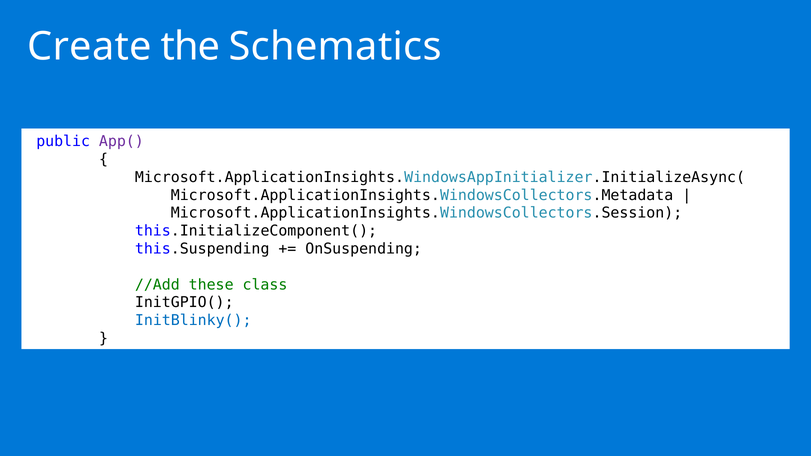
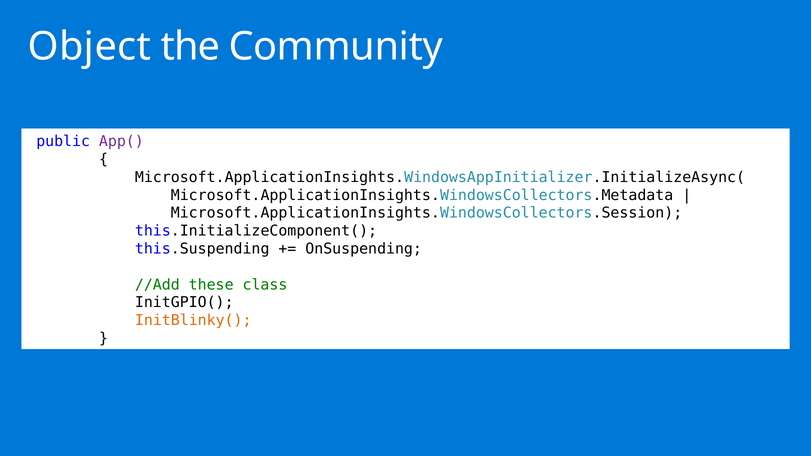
Create: Create -> Object
Schematics: Schematics -> Community
InitBlinky( colour: blue -> orange
